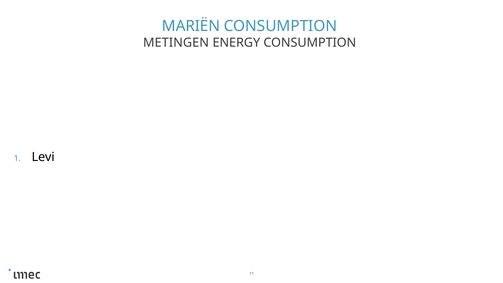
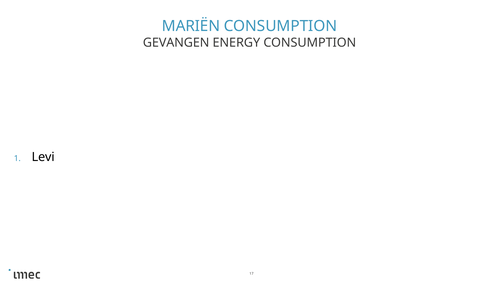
METINGEN: METINGEN -> GEVANGEN
